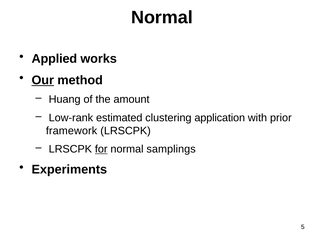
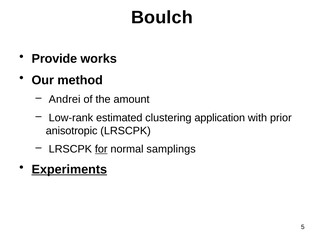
Normal at (162, 17): Normal -> Boulch
Applied: Applied -> Provide
Our underline: present -> none
Huang: Huang -> Andrei
framework: framework -> anisotropic
Experiments underline: none -> present
